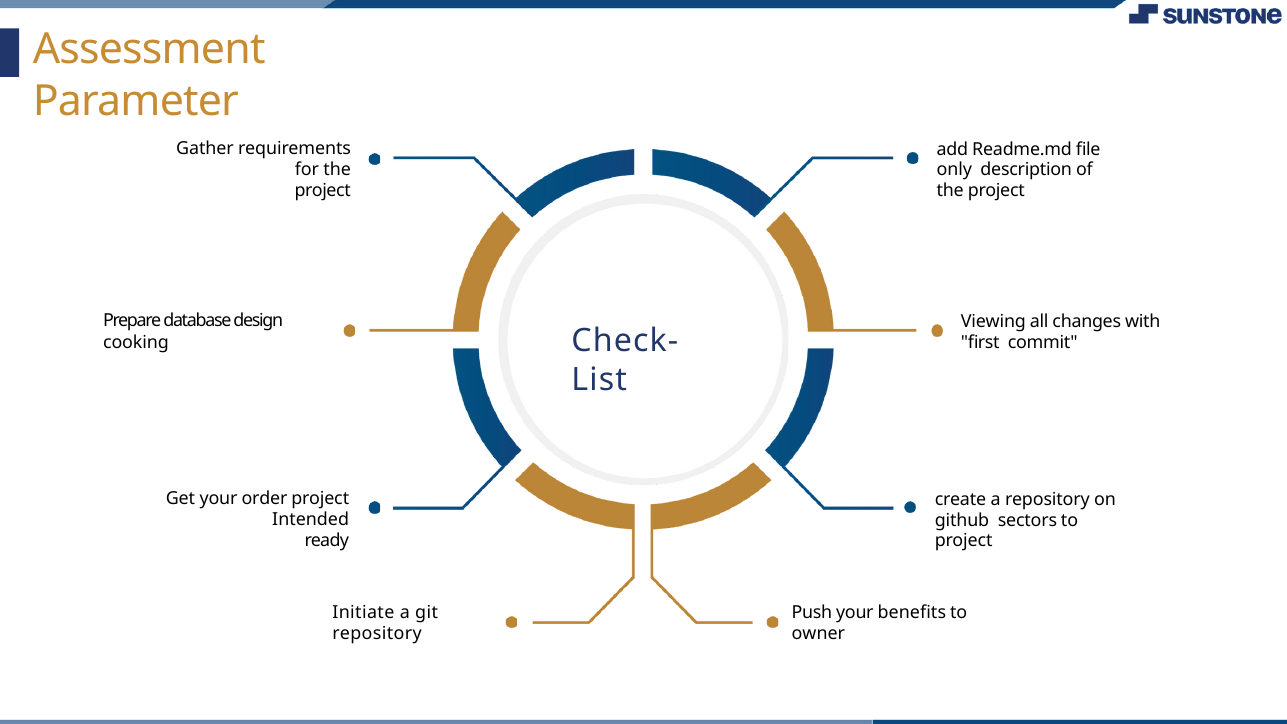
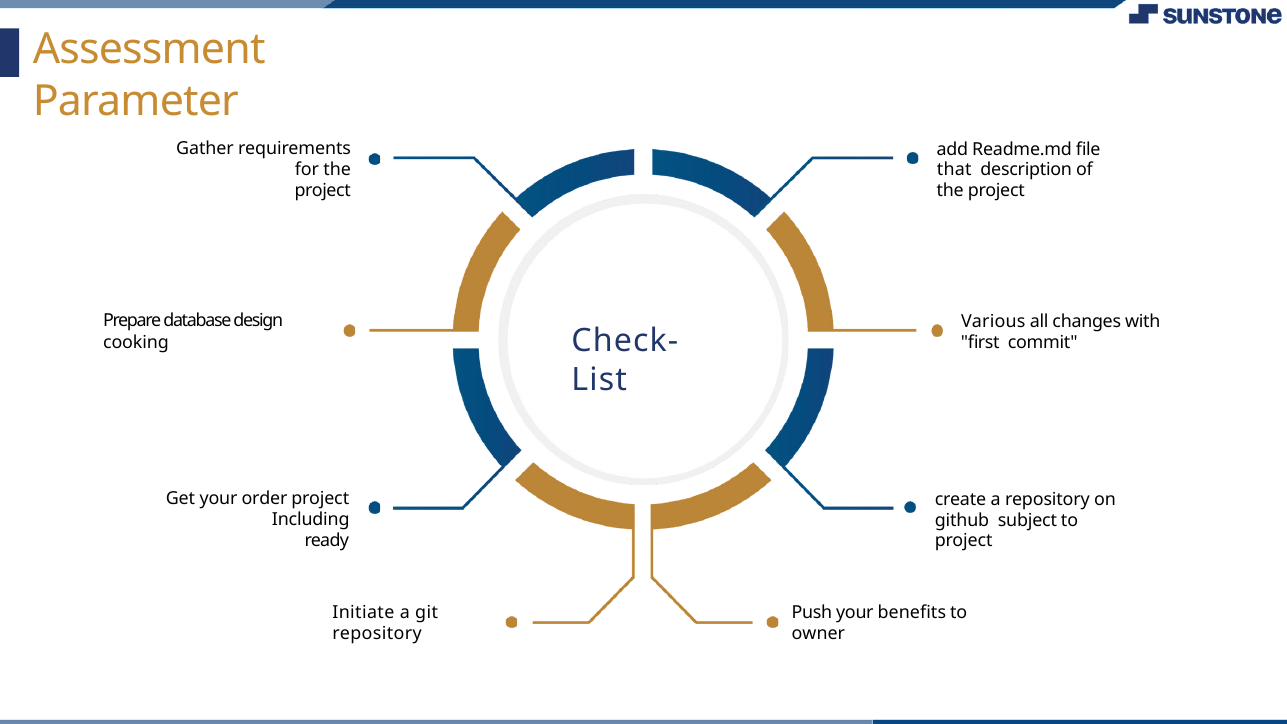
only: only -> that
Viewing: Viewing -> Various
Intended: Intended -> Including
sectors: sectors -> subject
